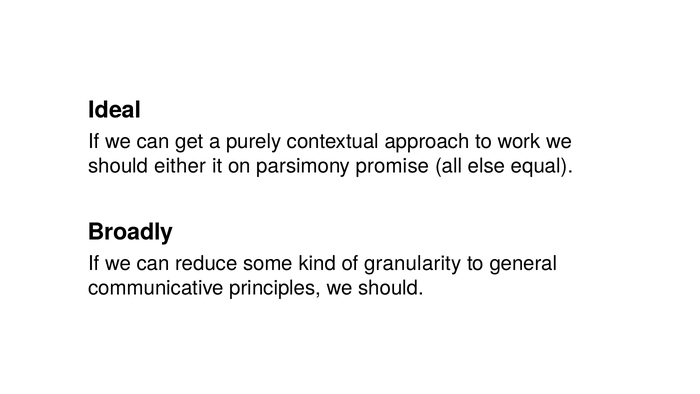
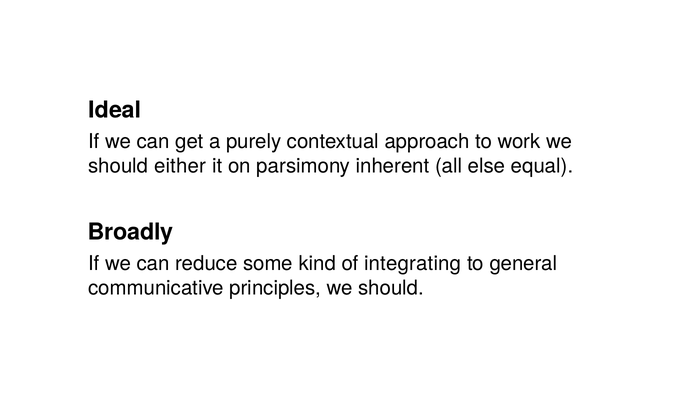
promise: promise -> inherent
granularity: granularity -> integrating
